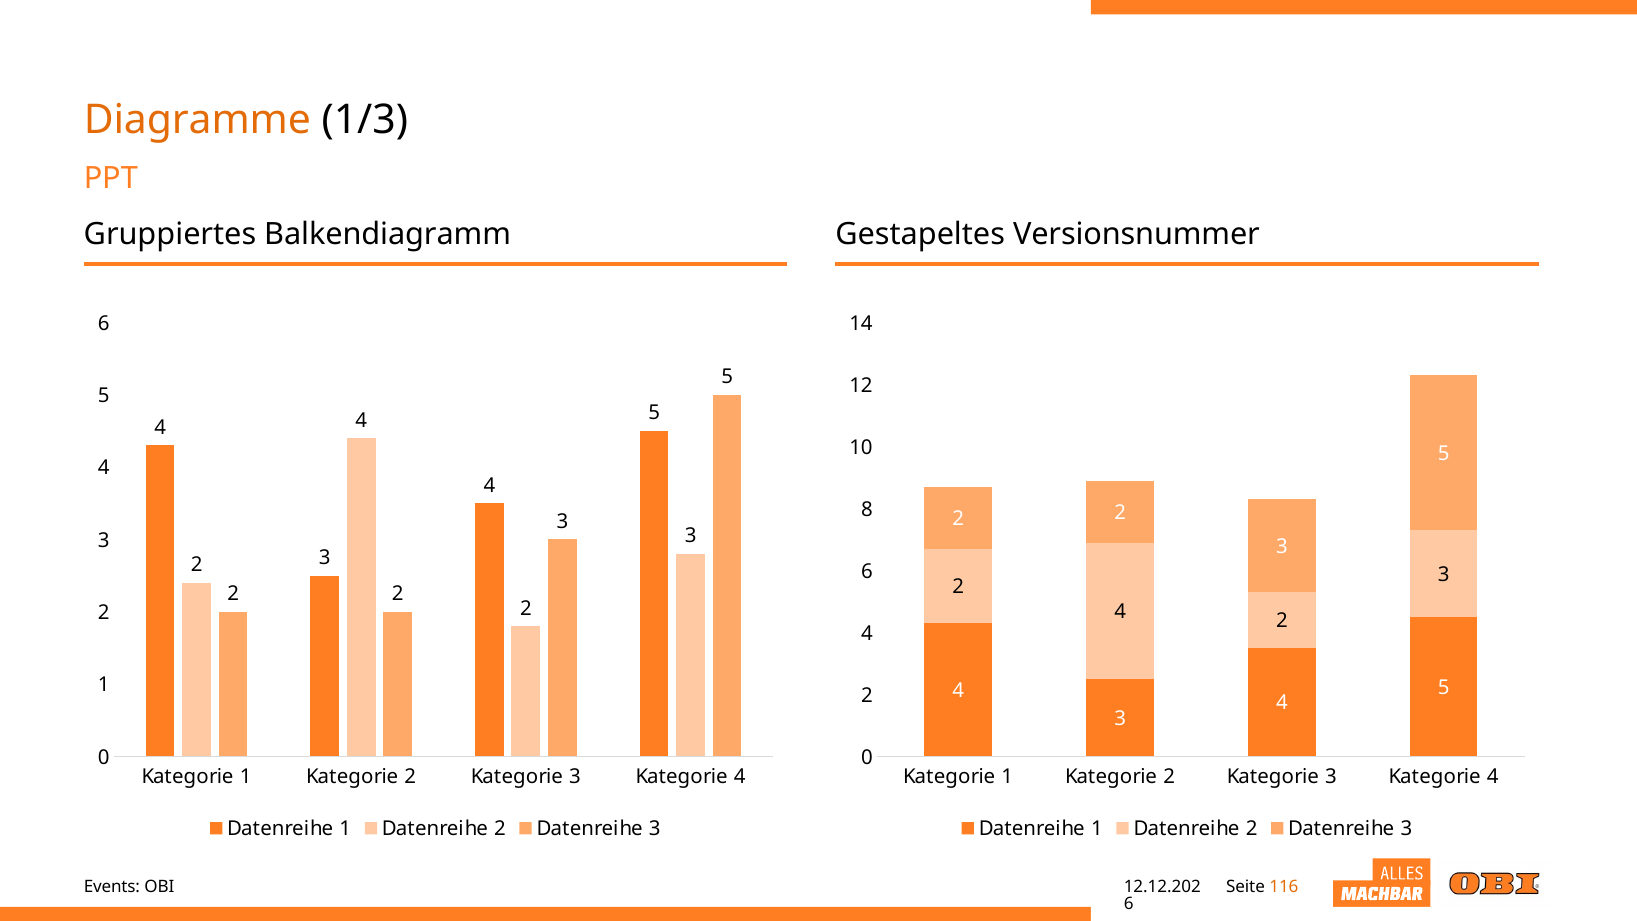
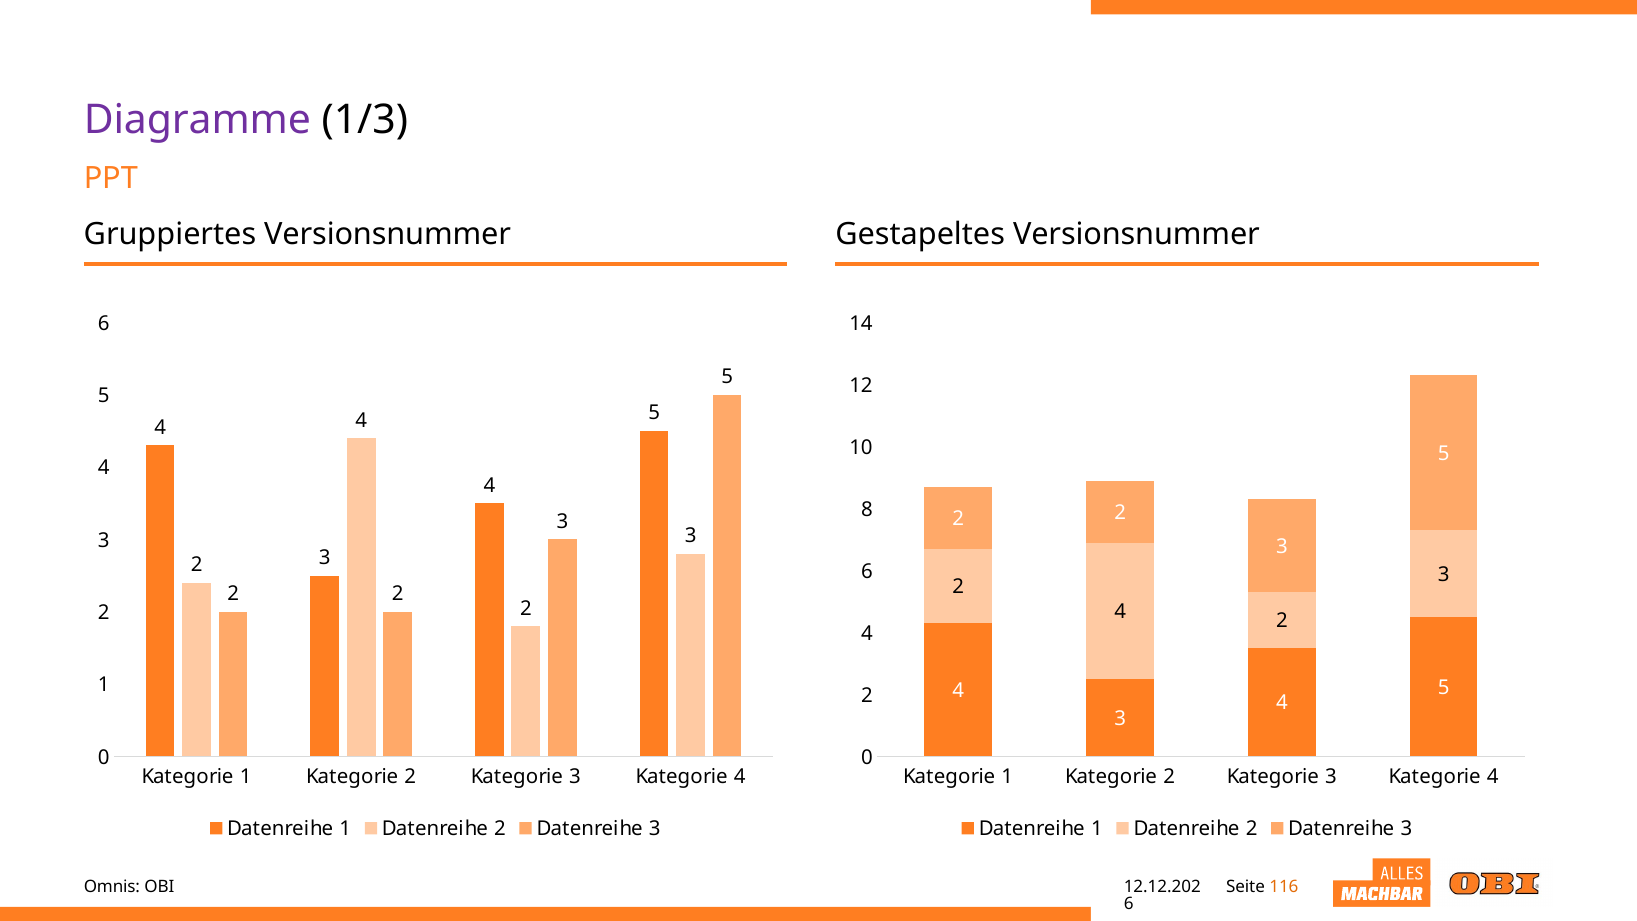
Diagramme colour: orange -> purple
Gruppiertes Balkendiagramm: Balkendiagramm -> Versionsnummer
Events: Events -> Omnis
